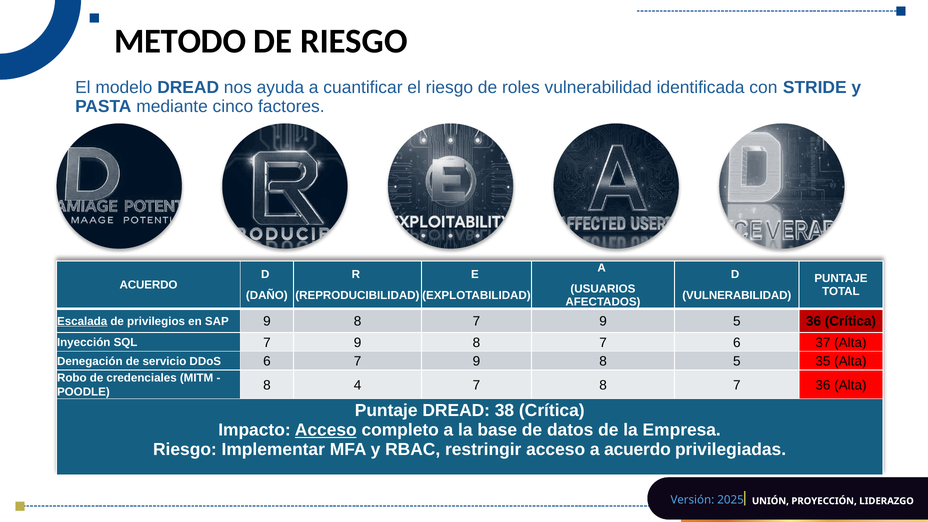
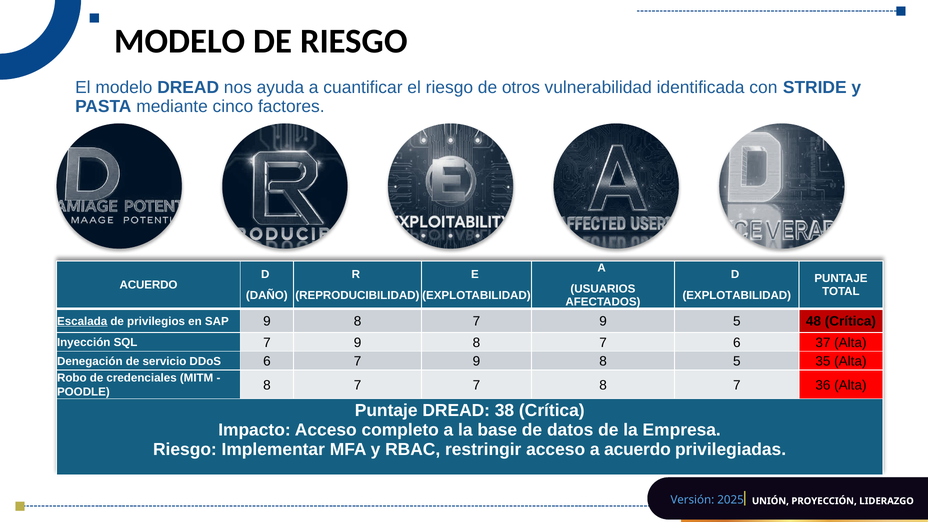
METODO at (180, 41): METODO -> MODELO
roles: roles -> otros
VULNERABILIDAD at (737, 295): VULNERABILIDAD -> EXPLOTABILIDAD
5 36: 36 -> 48
4 at (358, 385): 4 -> 7
Acceso at (326, 430) underline: present -> none
